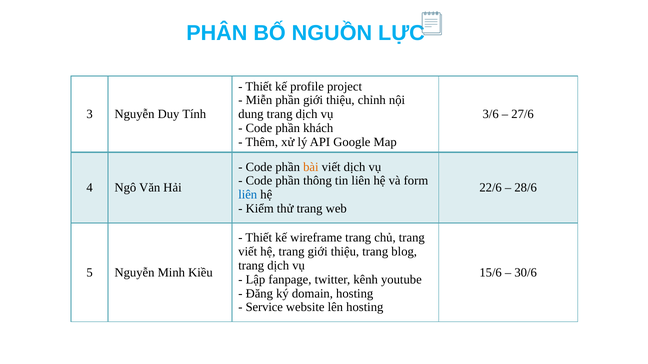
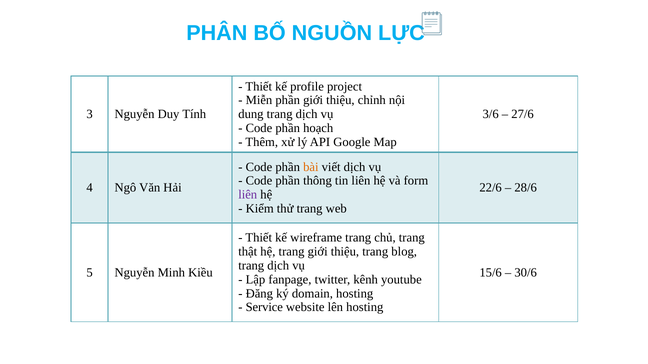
khách: khách -> hoạch
liên at (248, 195) colour: blue -> purple
viết at (248, 252): viết -> thật
